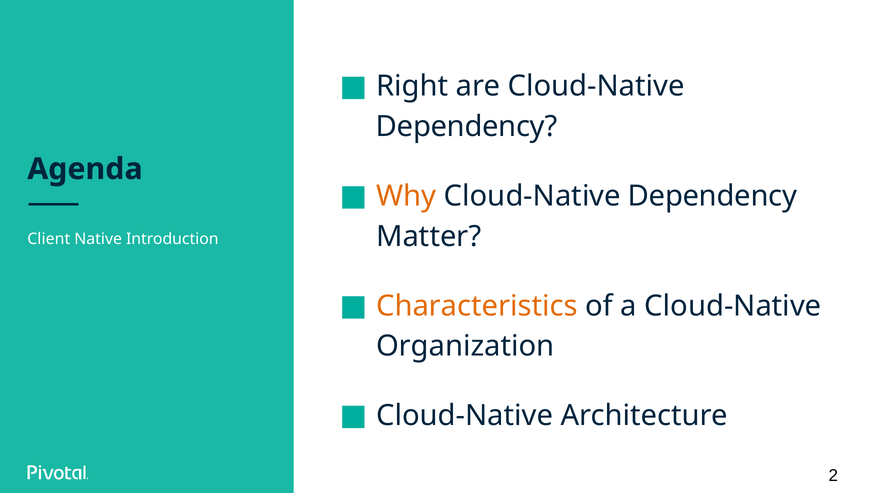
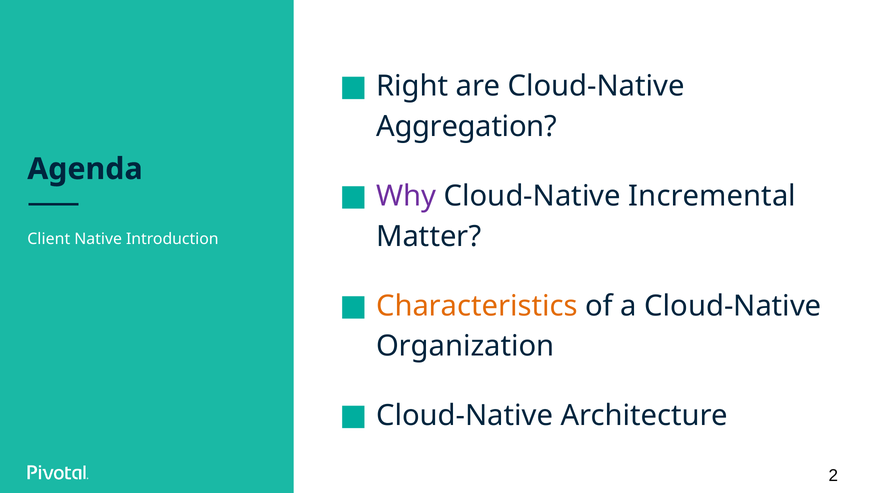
Dependency at (467, 127): Dependency -> Aggregation
Why colour: orange -> purple
Dependency at (712, 196): Dependency -> Incremental
